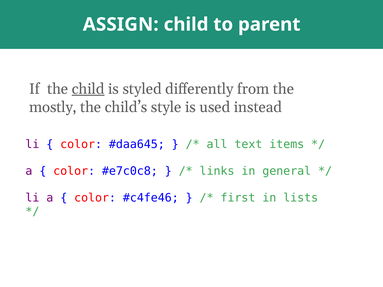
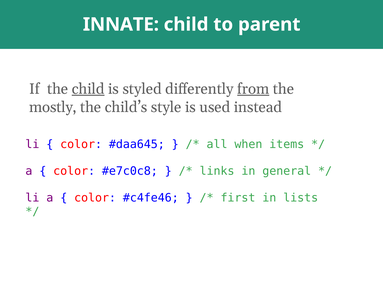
ASSIGN: ASSIGN -> INNATE
from underline: none -> present
text: text -> when
